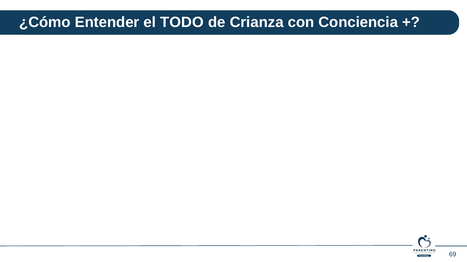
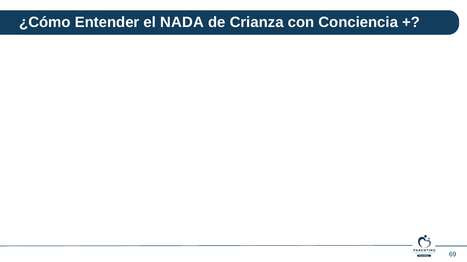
TODO: TODO -> NADA
